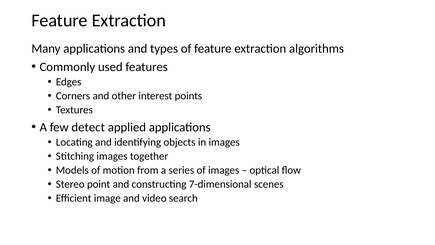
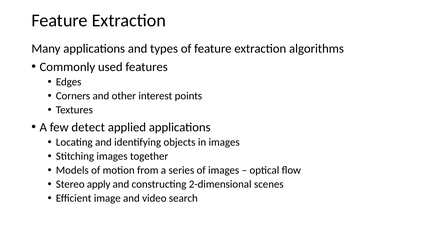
point: point -> apply
7-dimensional: 7-dimensional -> 2-dimensional
